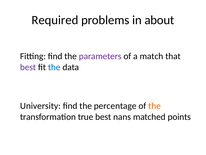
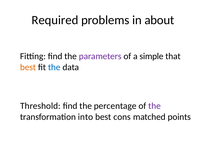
match: match -> simple
best at (28, 67) colour: purple -> orange
University: University -> Threshold
the at (155, 106) colour: orange -> purple
true: true -> into
nans: nans -> cons
